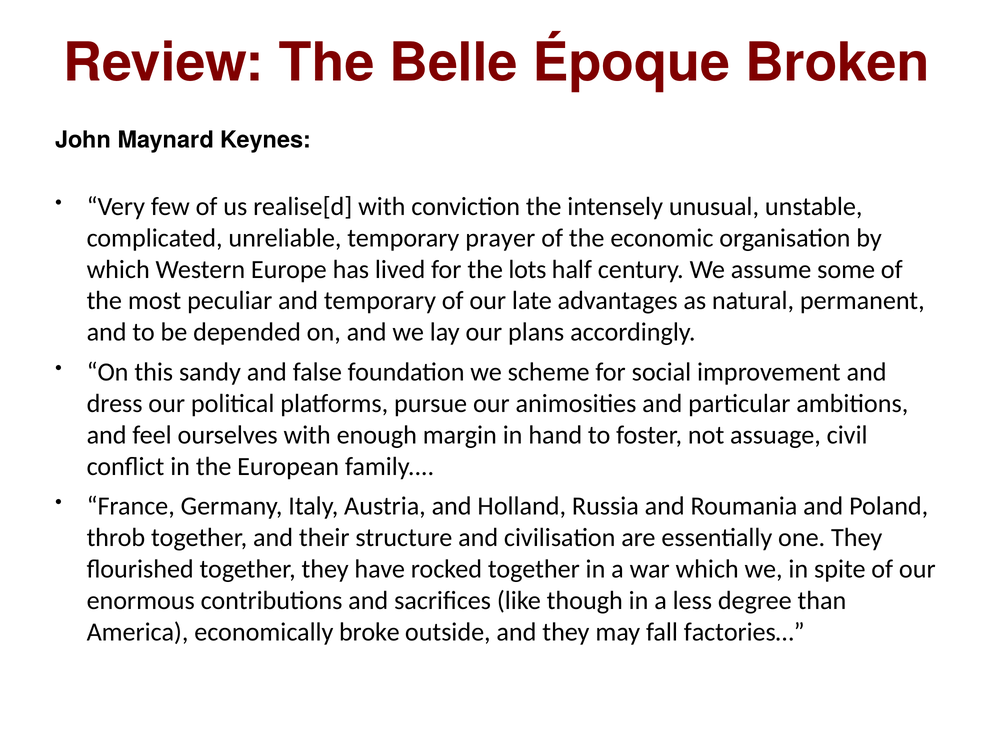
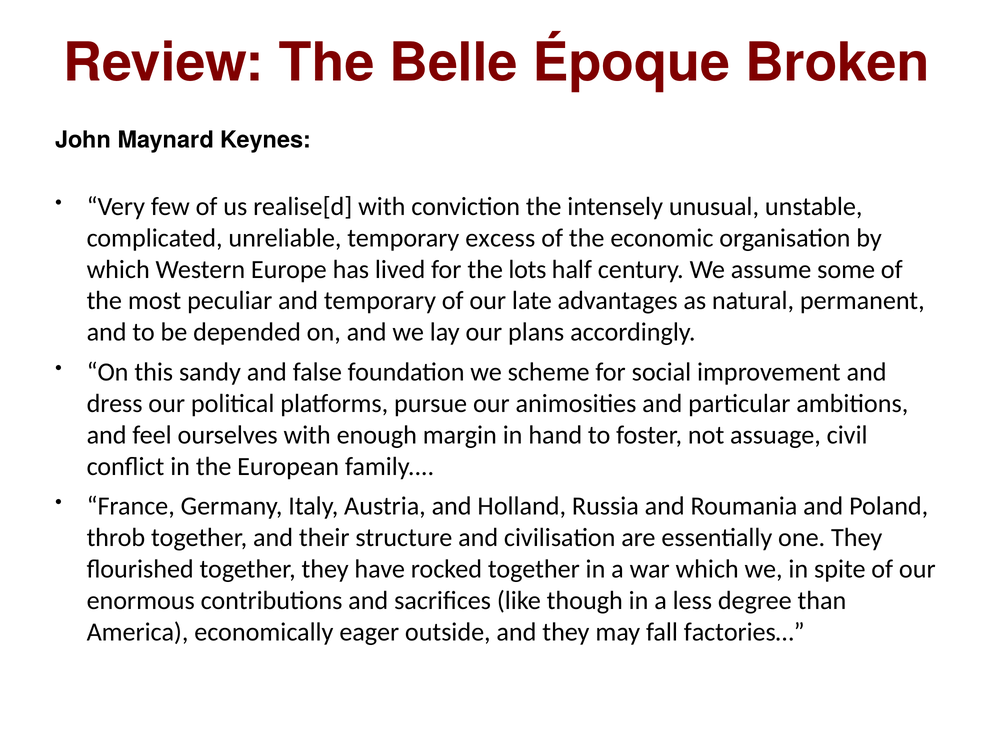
prayer: prayer -> excess
broke: broke -> eager
